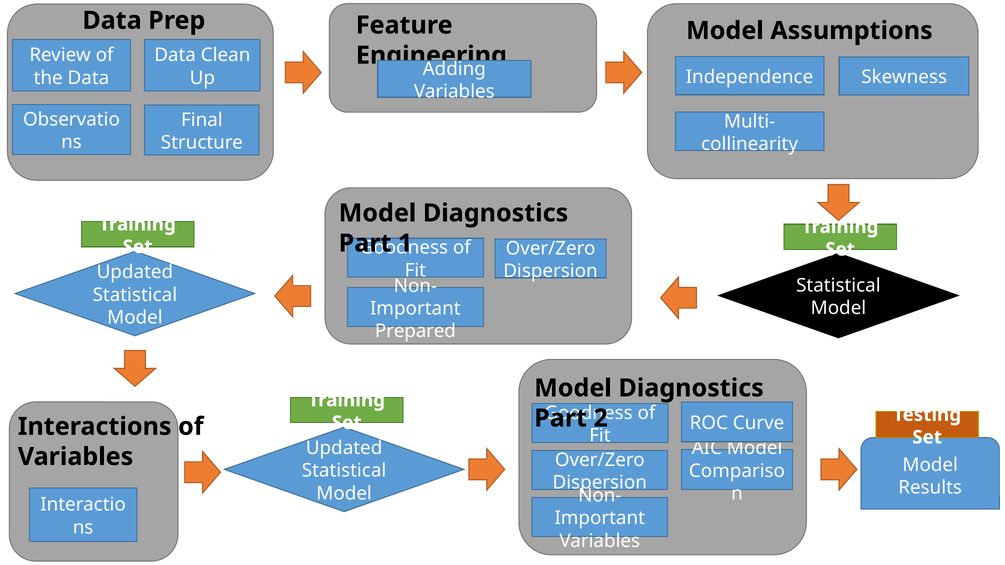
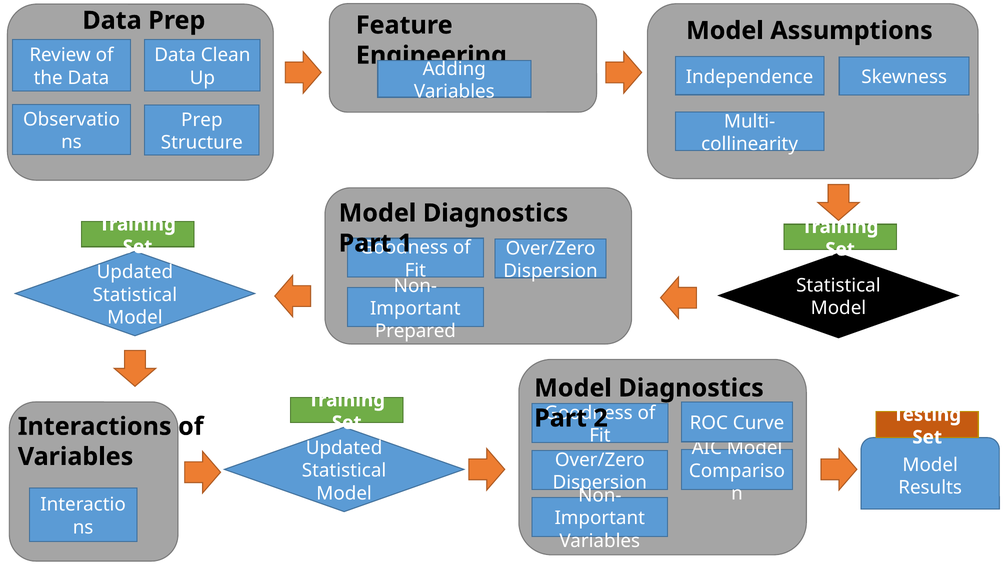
Final at (202, 120): Final -> Prep
